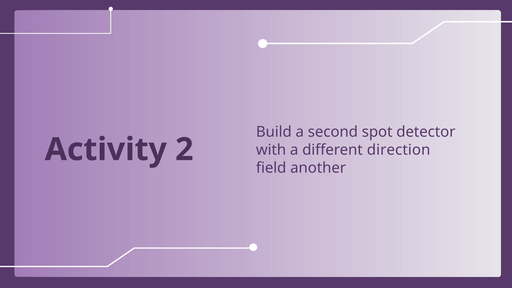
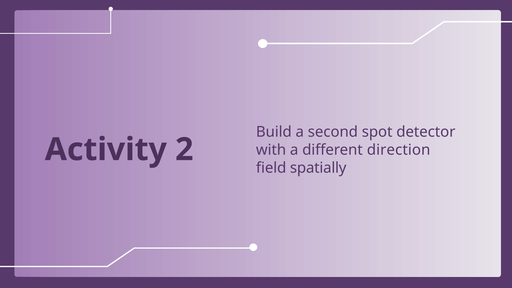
another: another -> spatially
